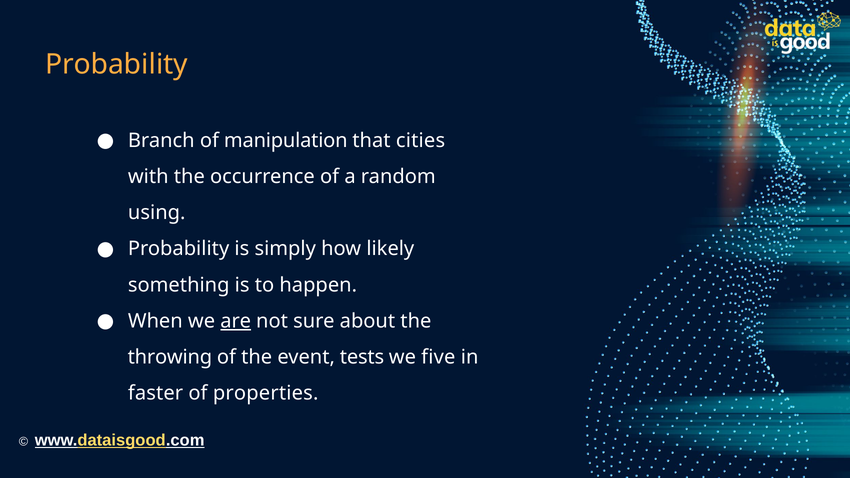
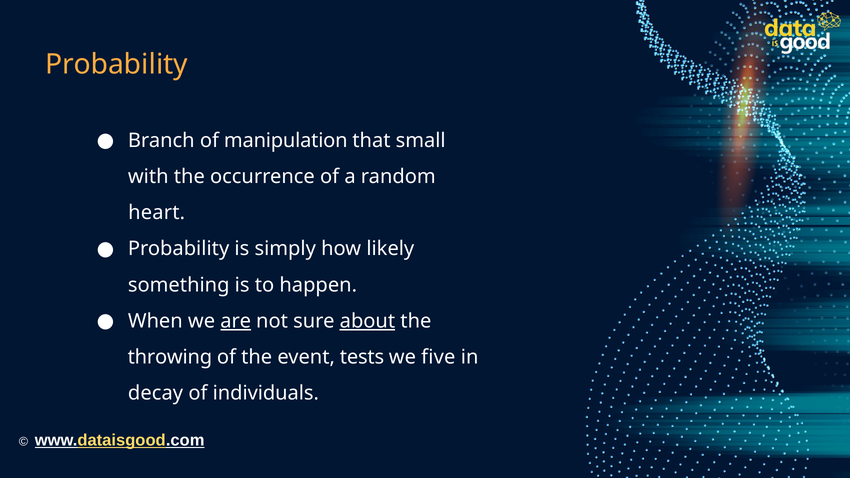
cities: cities -> small
using: using -> heart
about underline: none -> present
faster: faster -> decay
properties: properties -> individuals
